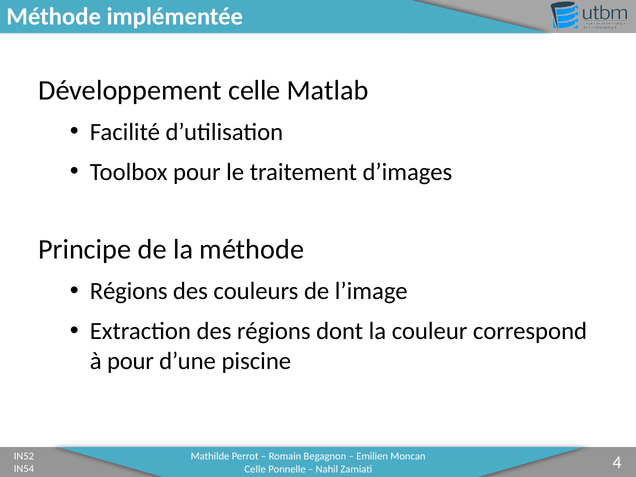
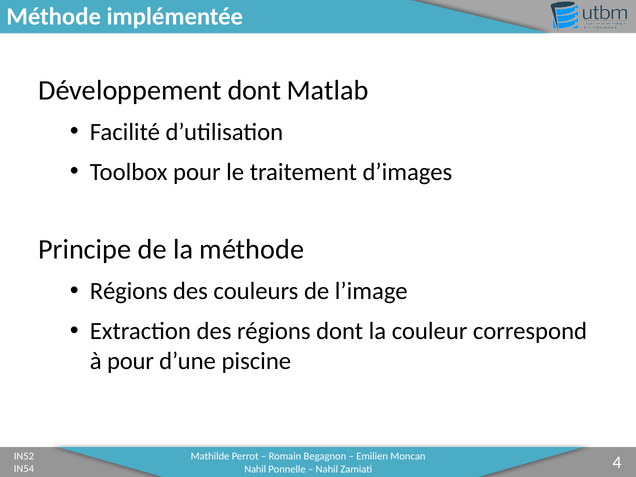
Développement celle: celle -> dont
Celle at (255, 469): Celle -> Nahil
